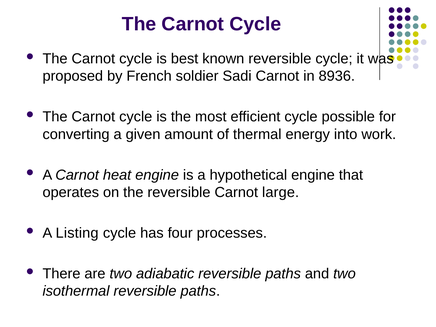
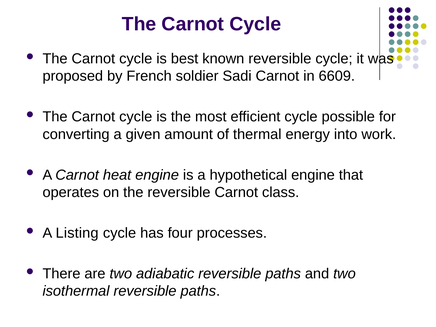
8936: 8936 -> 6609
large: large -> class
